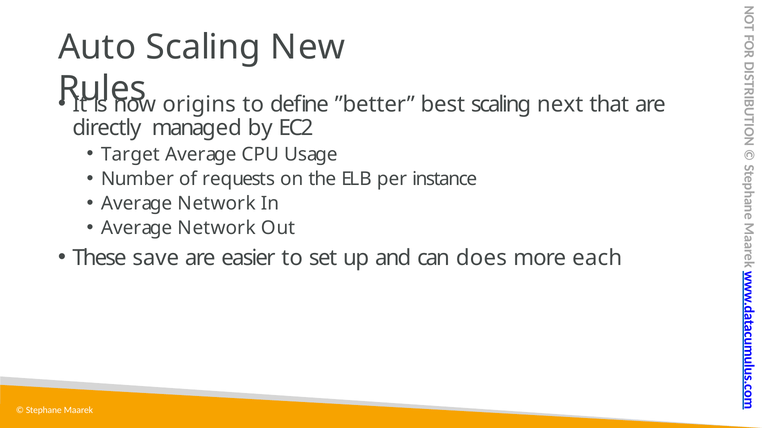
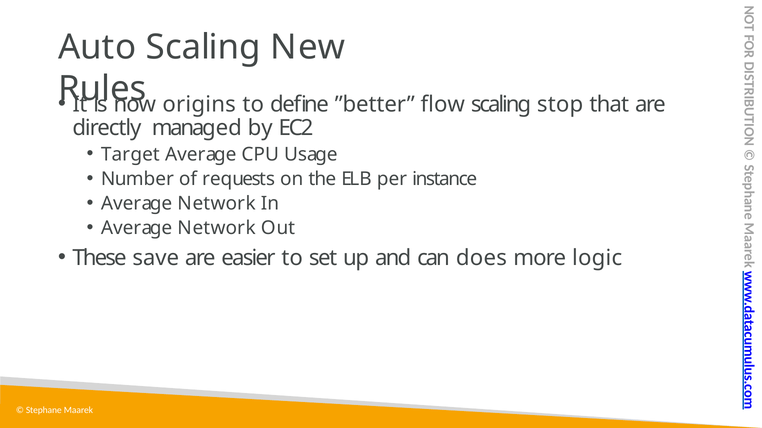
best: best -> flow
next: next -> stop
each: each -> logic
